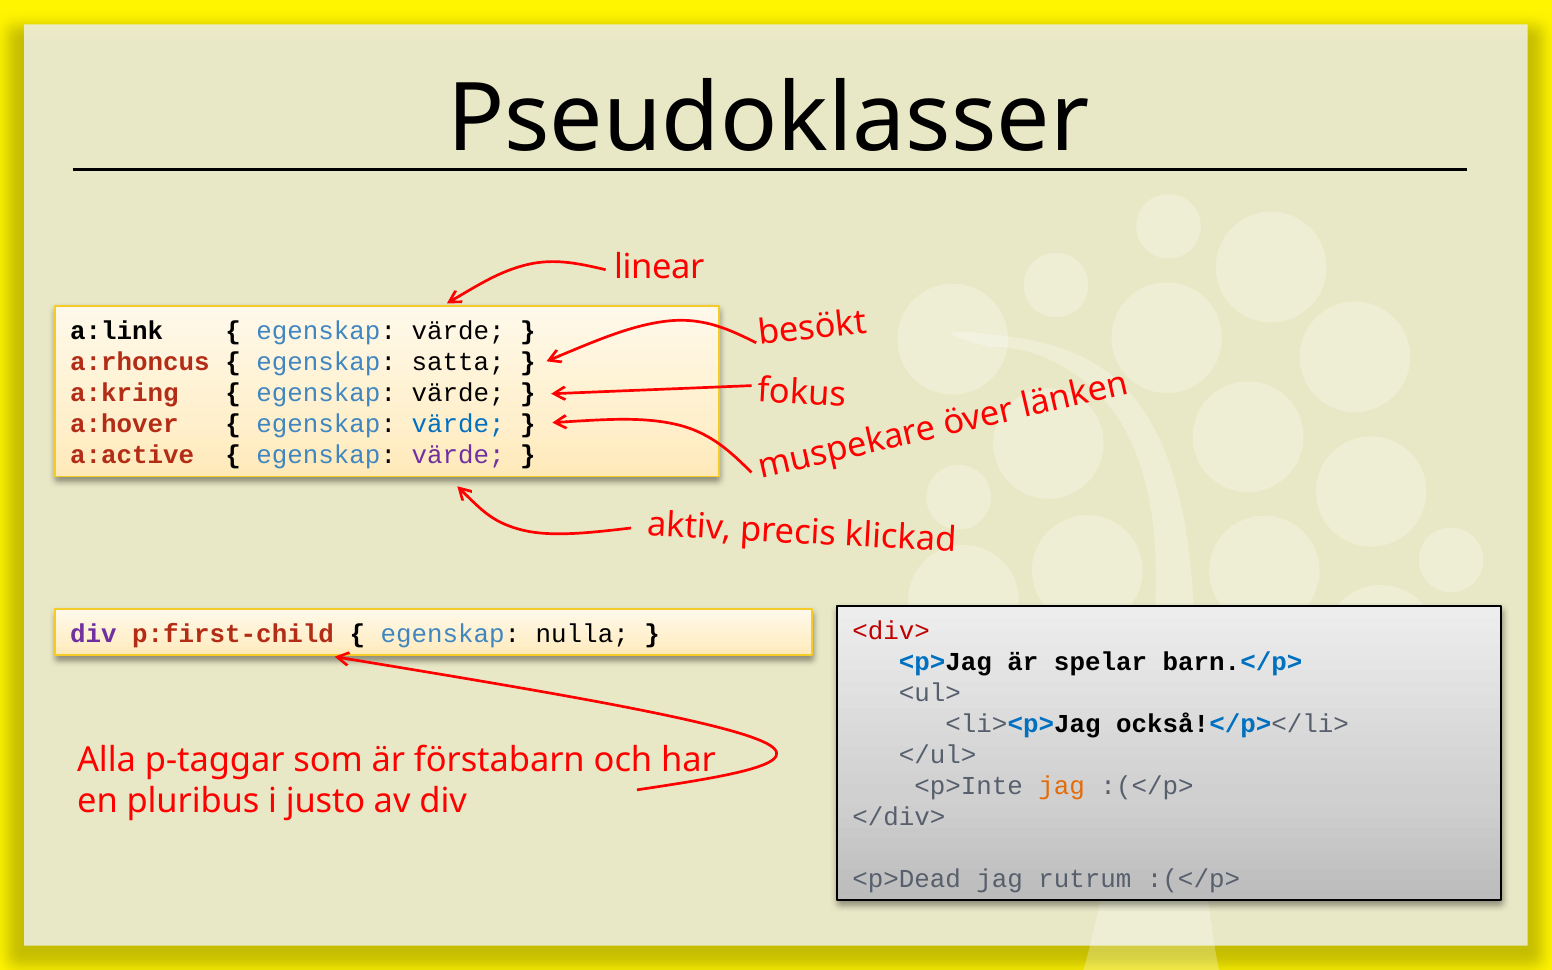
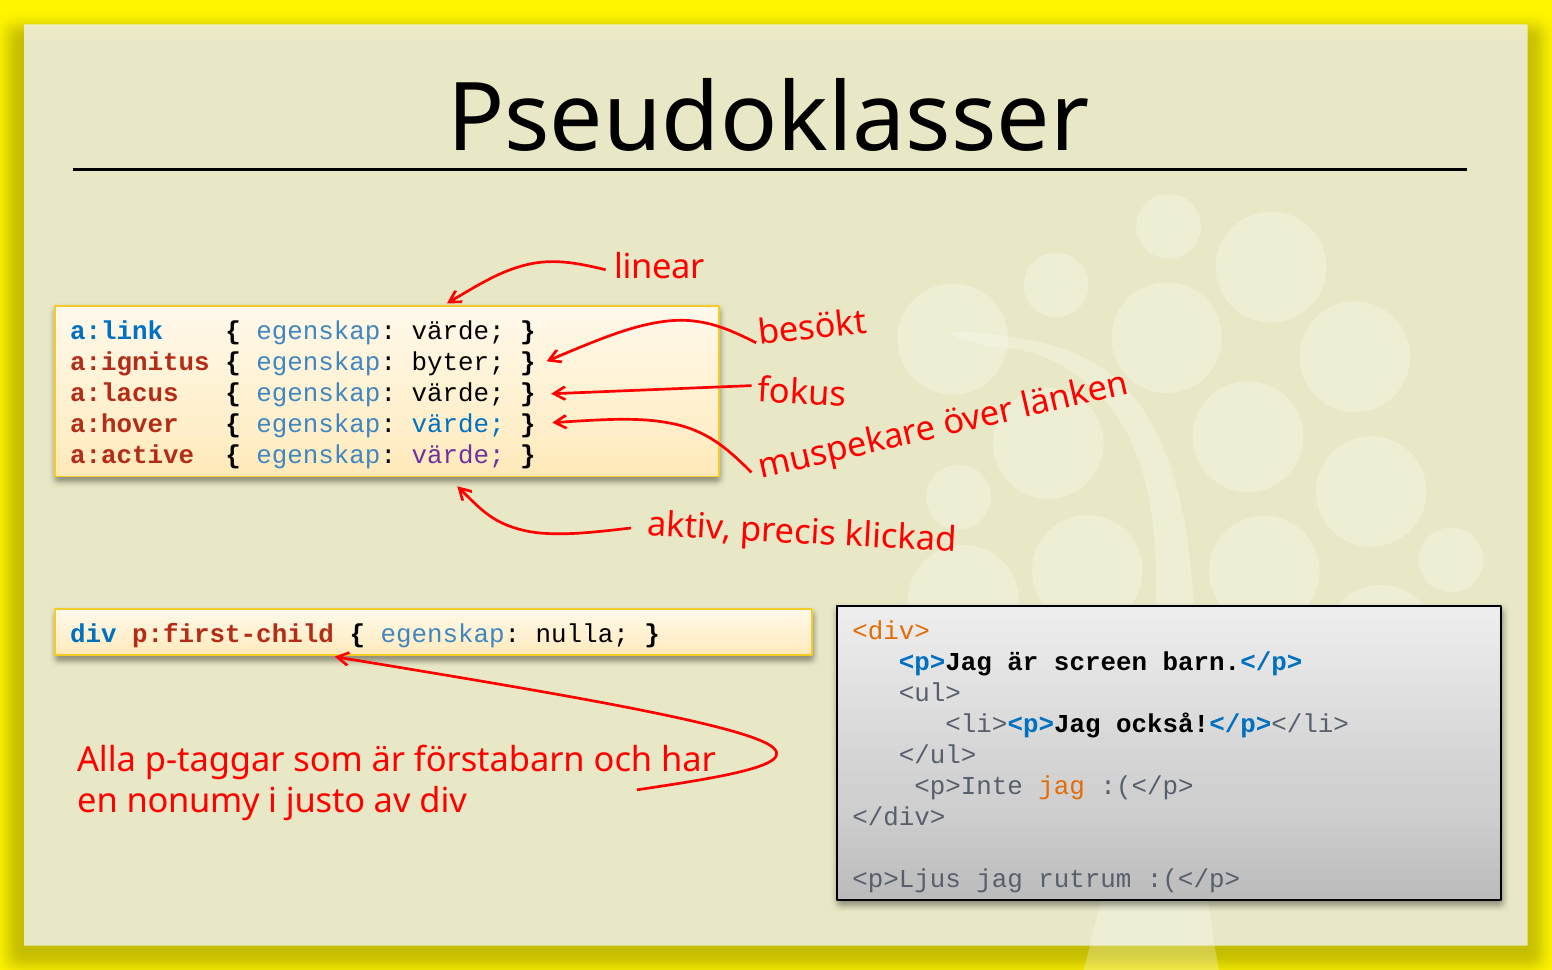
a:link colour: black -> blue
a:rhoncus: a:rhoncus -> a:ignitus
satta: satta -> byter
a:kring: a:kring -> a:lacus
<div> colour: red -> orange
div at (93, 634) colour: purple -> blue
spelar: spelar -> screen
pluribus: pluribus -> nonumy
<p>Dead: <p>Dead -> <p>Ljus
